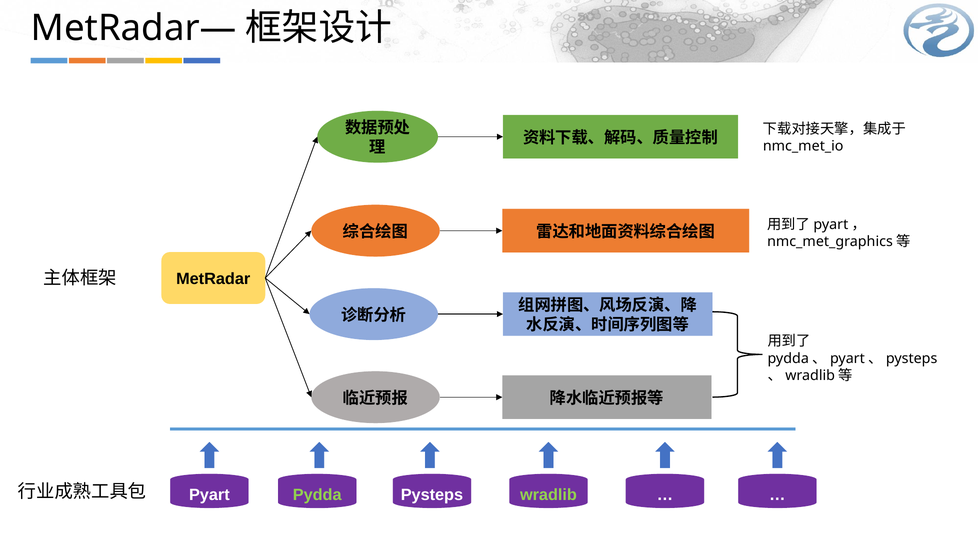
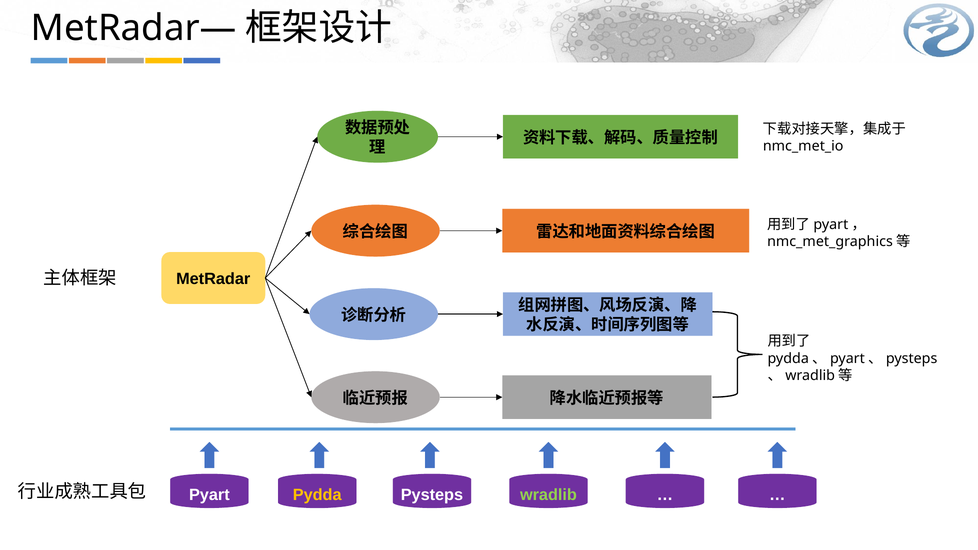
Pydda colour: light green -> yellow
